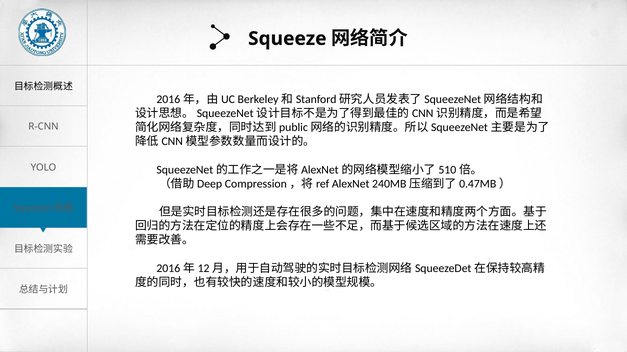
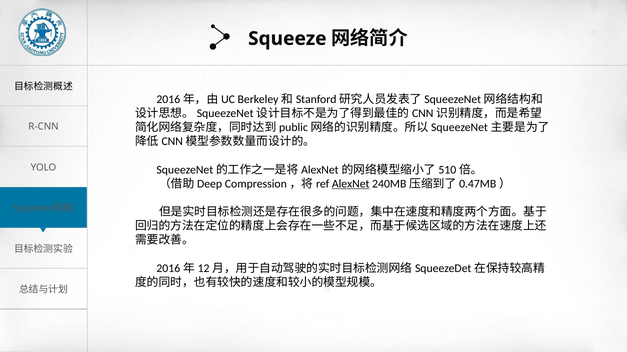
AlexNet underline: none -> present
